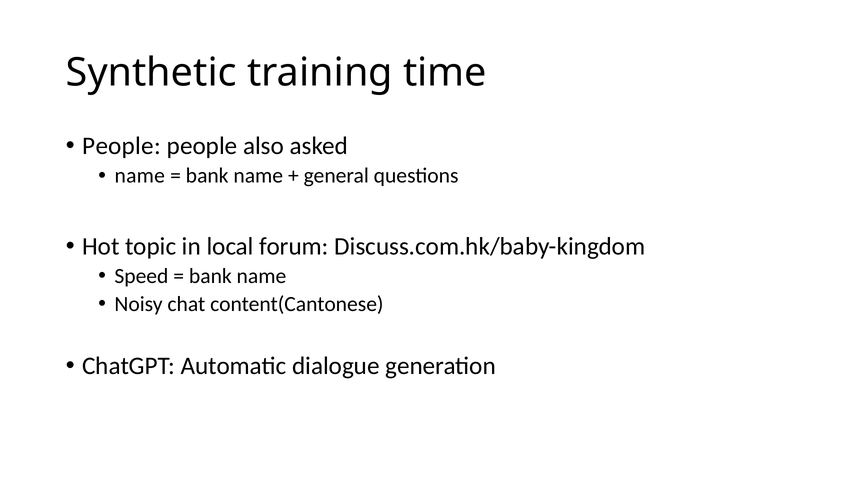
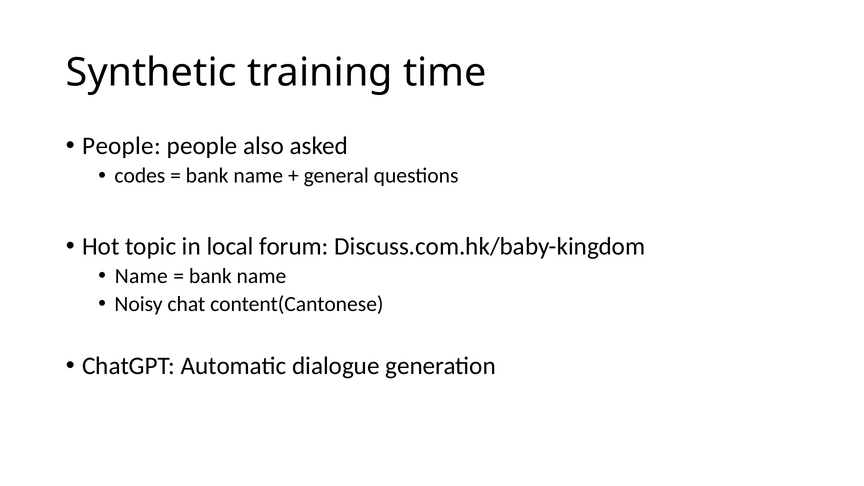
name at (140, 176): name -> codes
Speed at (141, 276): Speed -> Name
